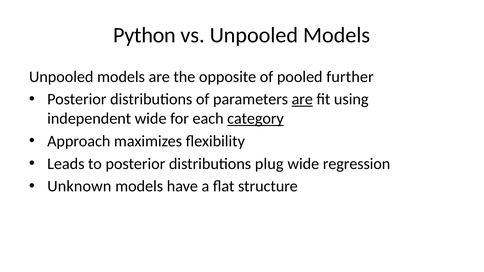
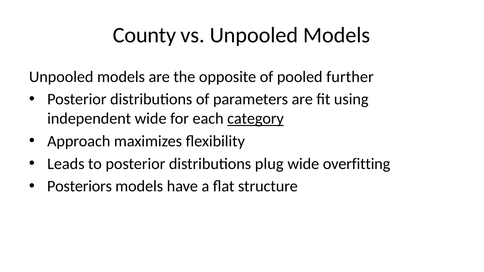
Python: Python -> County
are at (302, 99) underline: present -> none
regression: regression -> overfitting
Unknown: Unknown -> Posteriors
